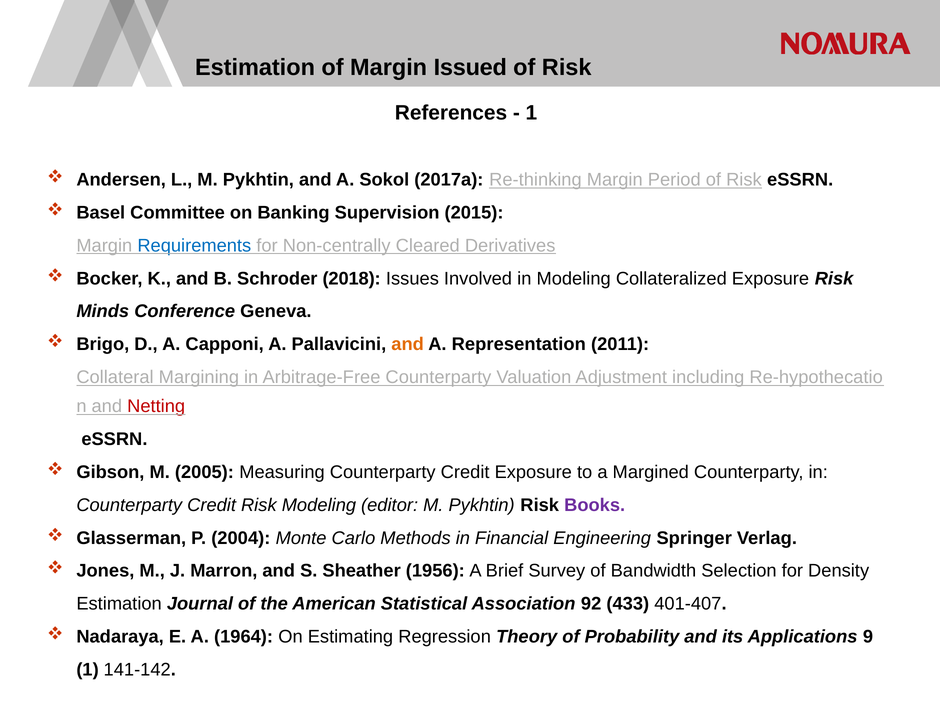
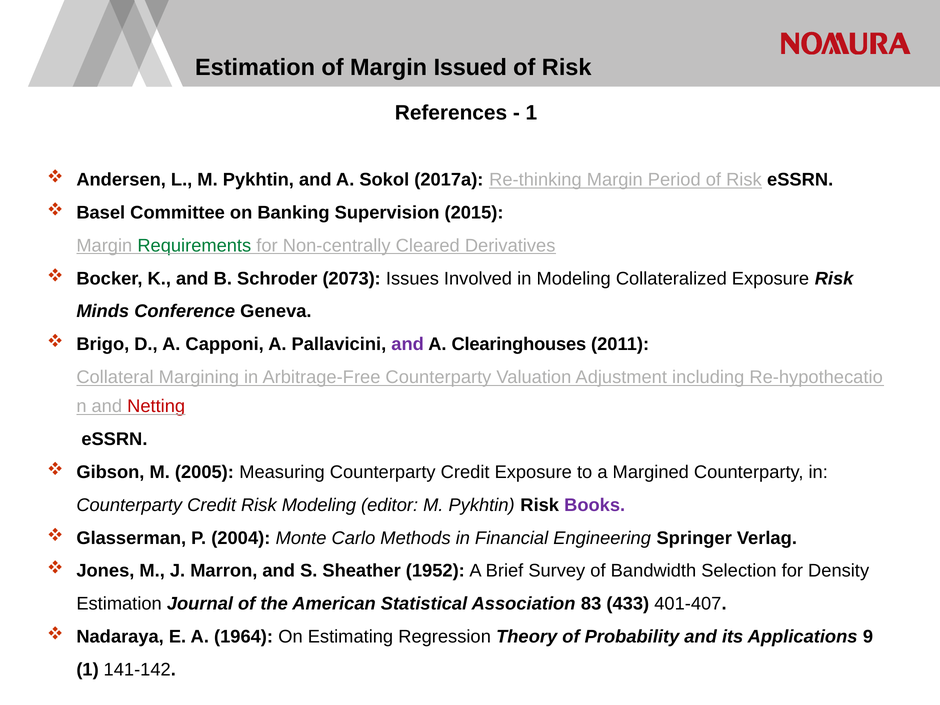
Requirements colour: blue -> green
2018: 2018 -> 2073
and at (408, 344) colour: orange -> purple
Representation: Representation -> Clearinghouses
1956: 1956 -> 1952
92: 92 -> 83
